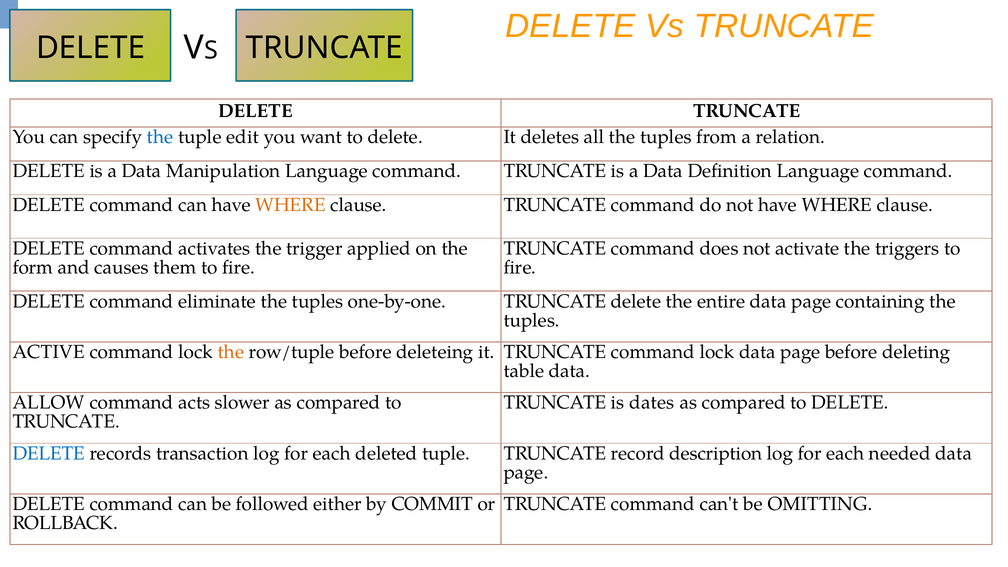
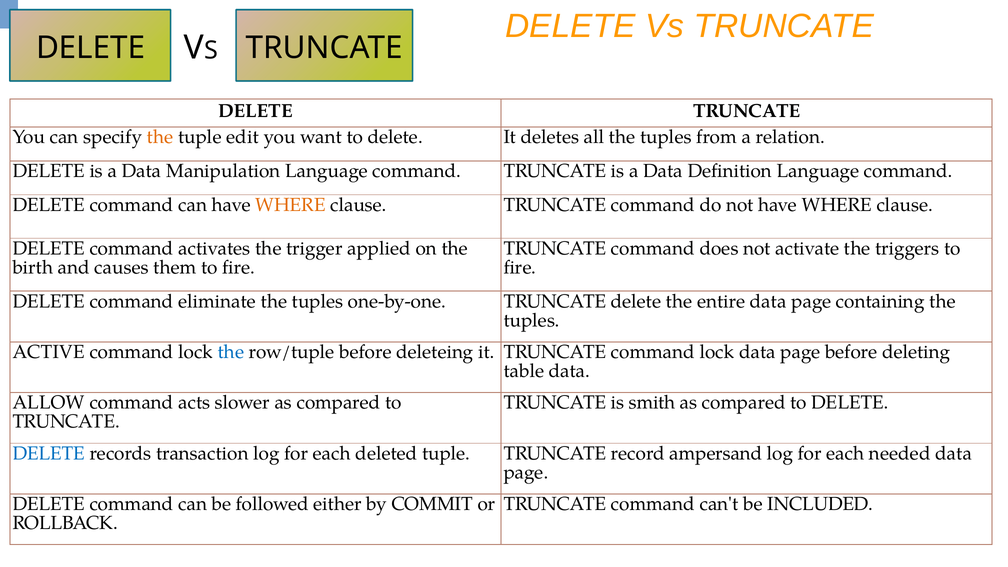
the at (160, 137) colour: blue -> orange
form: form -> birth
the at (231, 352) colour: orange -> blue
dates: dates -> smith
description: description -> ampersand
OMITTING: OMITTING -> INCLUDED
